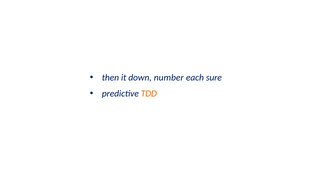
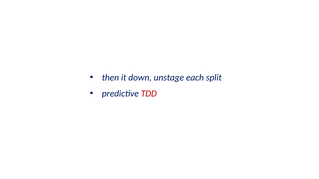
number: number -> unstage
sure: sure -> split
TDD colour: orange -> red
